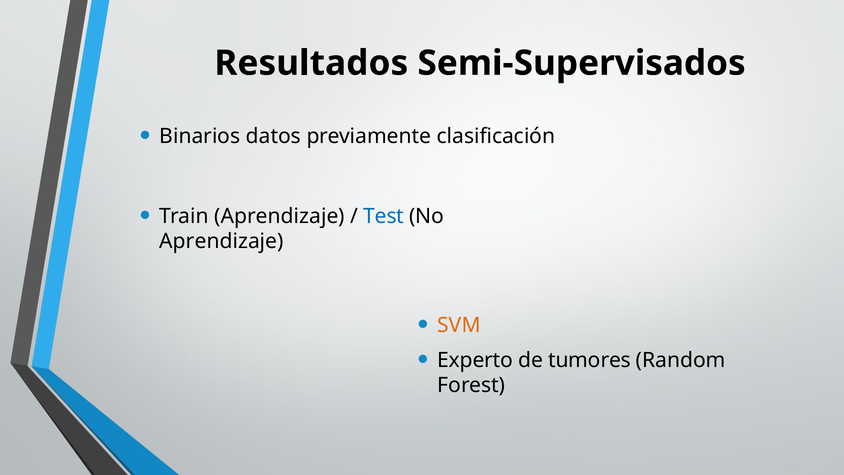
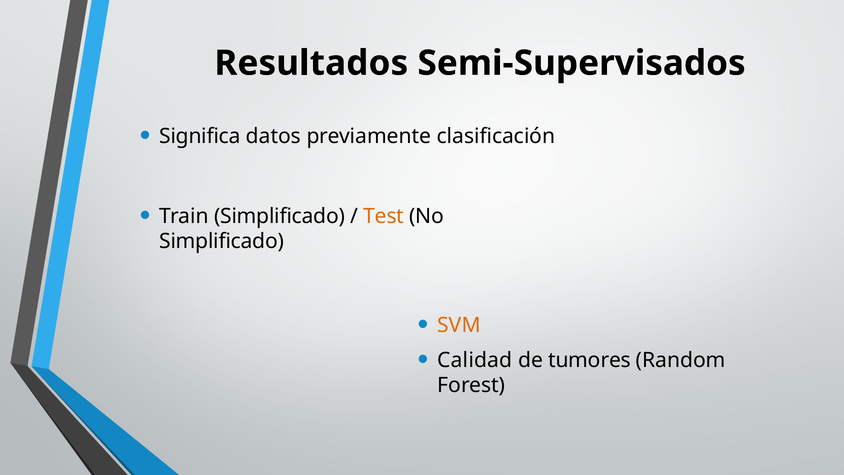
Binarios: Binarios -> Significa
Train Aprendizaje: Aprendizaje -> Simplificado
Test colour: blue -> orange
Aprendizaje at (222, 241): Aprendizaje -> Simplificado
Experto: Experto -> Calidad
